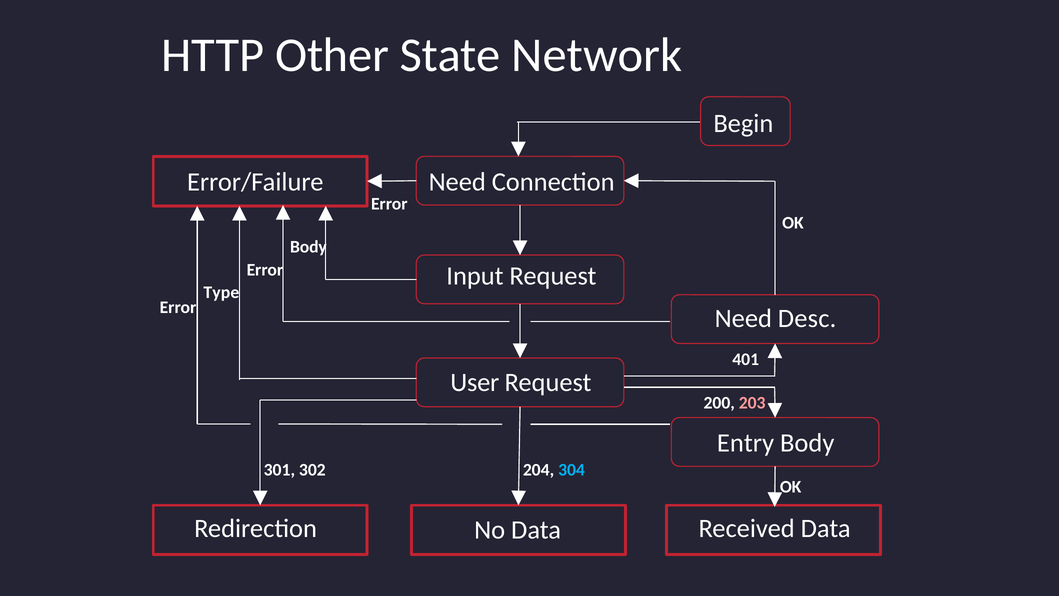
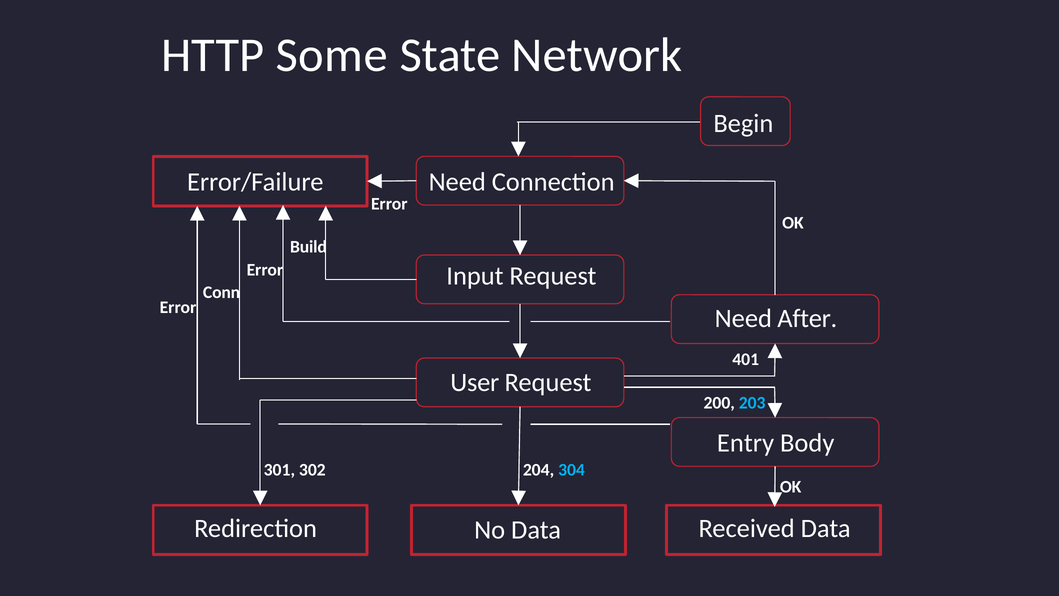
Other: Other -> Some
Body at (308, 247): Body -> Build
Type: Type -> Conn
Desc: Desc -> After
203 colour: pink -> light blue
